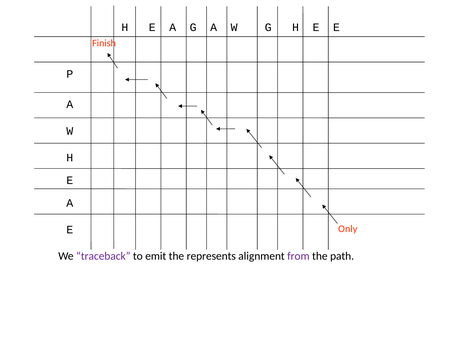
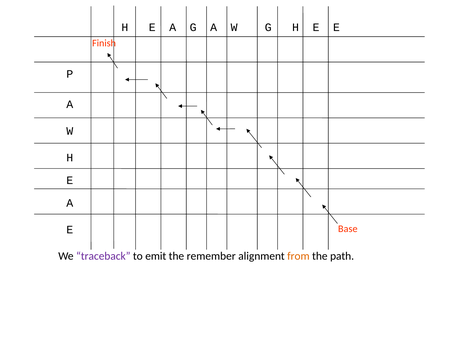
Only: Only -> Base
represents: represents -> remember
from colour: purple -> orange
